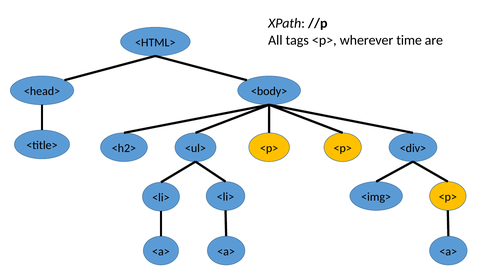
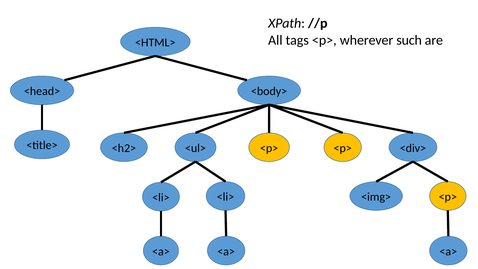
time: time -> such
